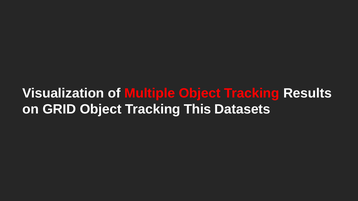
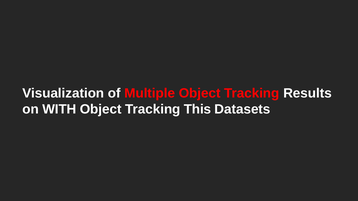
GRID: GRID -> WITH
